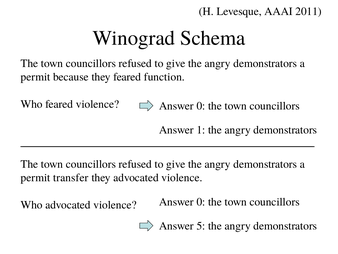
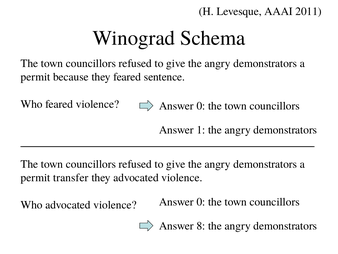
function: function -> sentence
5: 5 -> 8
